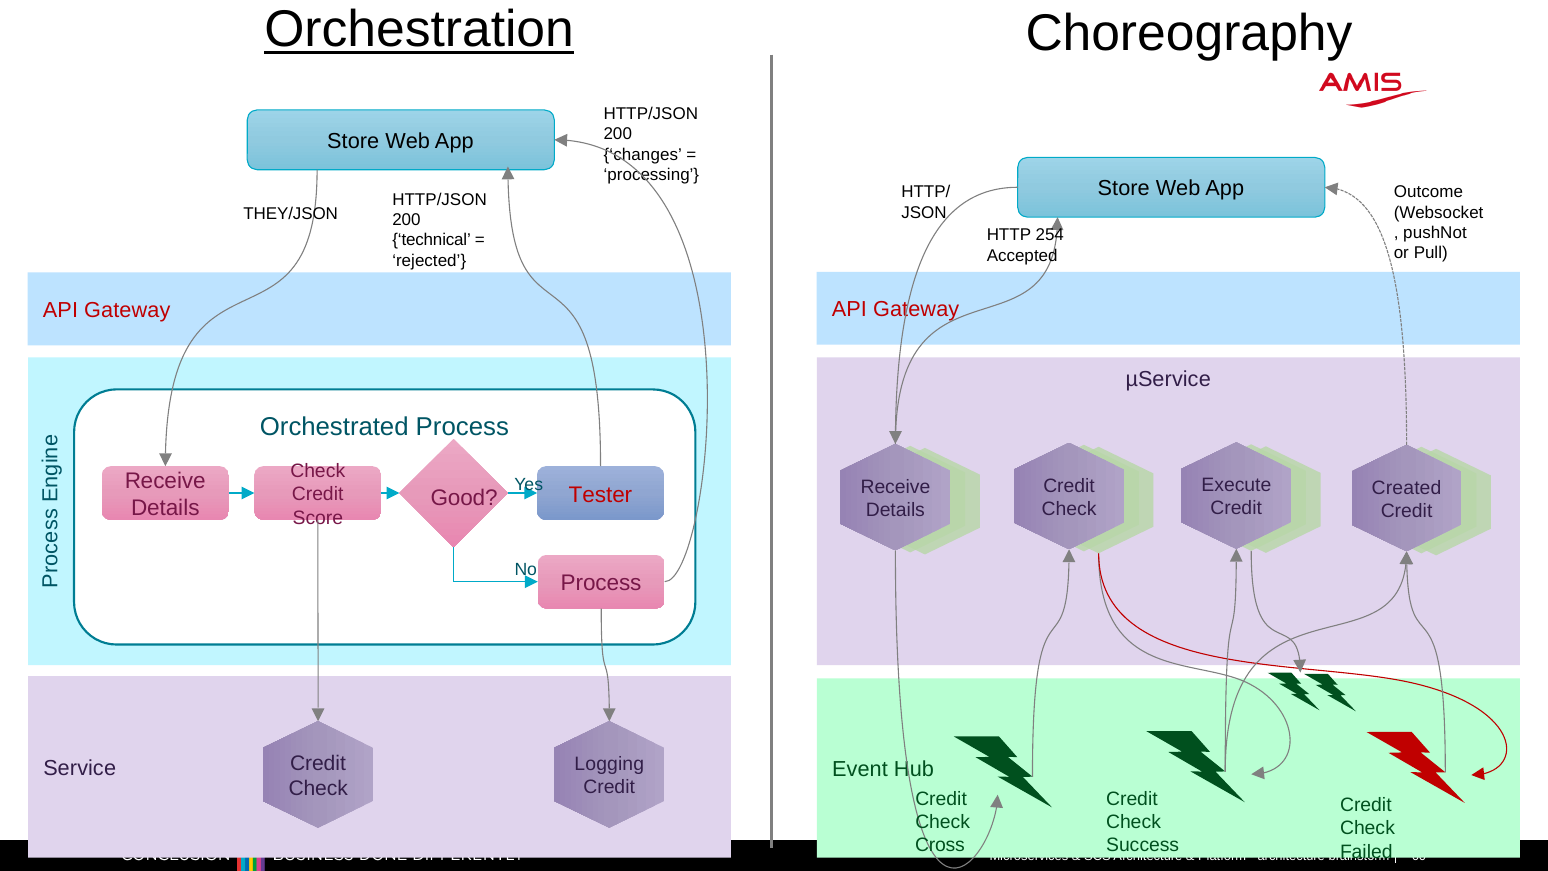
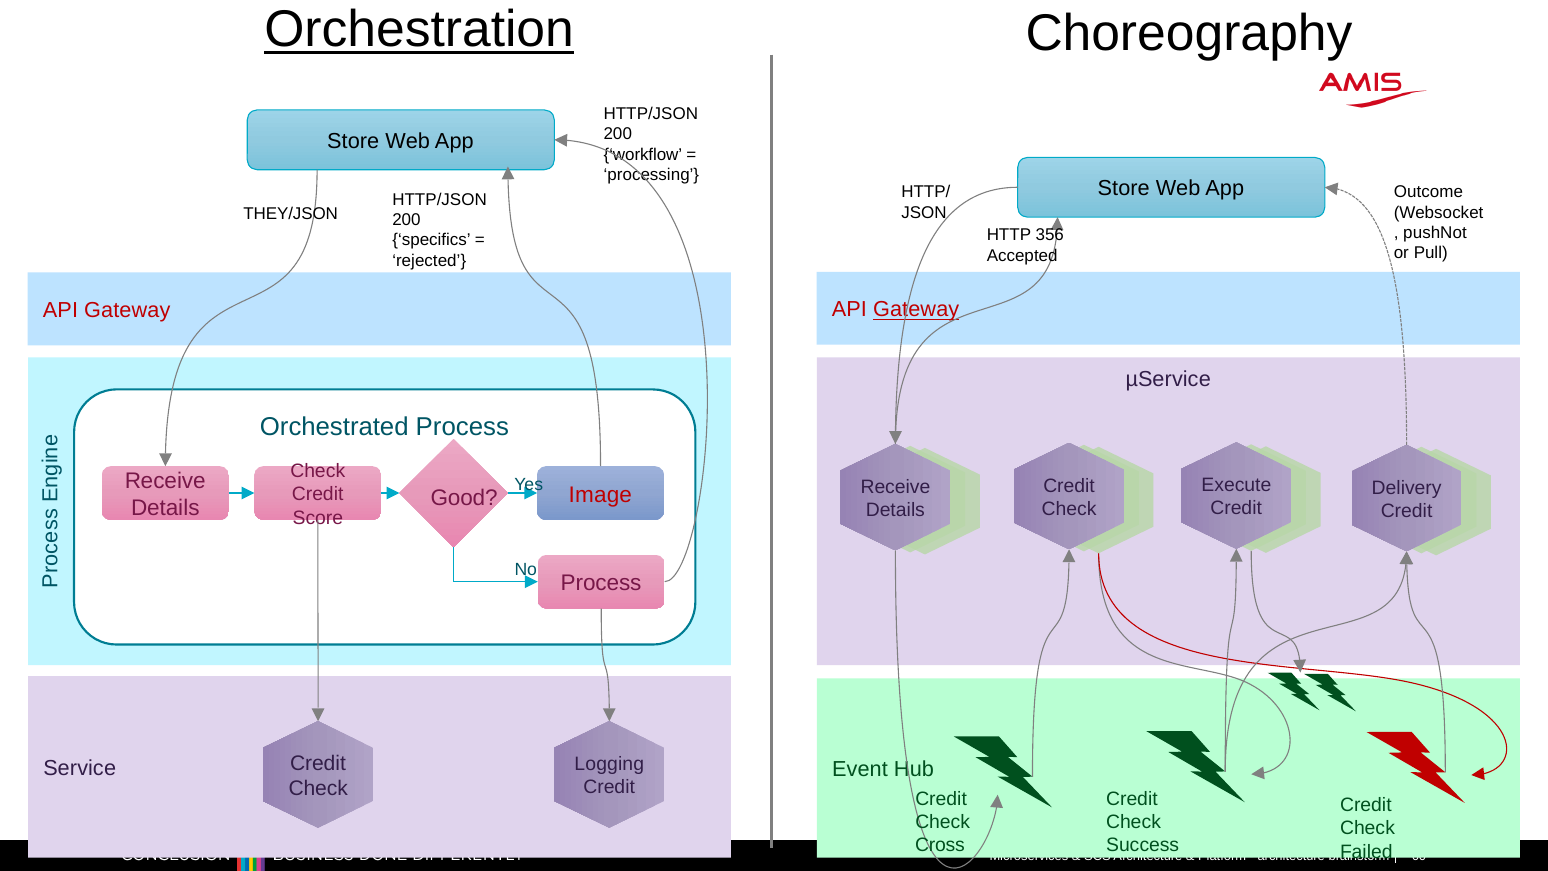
changes: changes -> workflow
254: 254 -> 356
technical: technical -> specifics
Gateway at (916, 310) underline: none -> present
Created: Created -> Delivery
Tester: Tester -> Image
